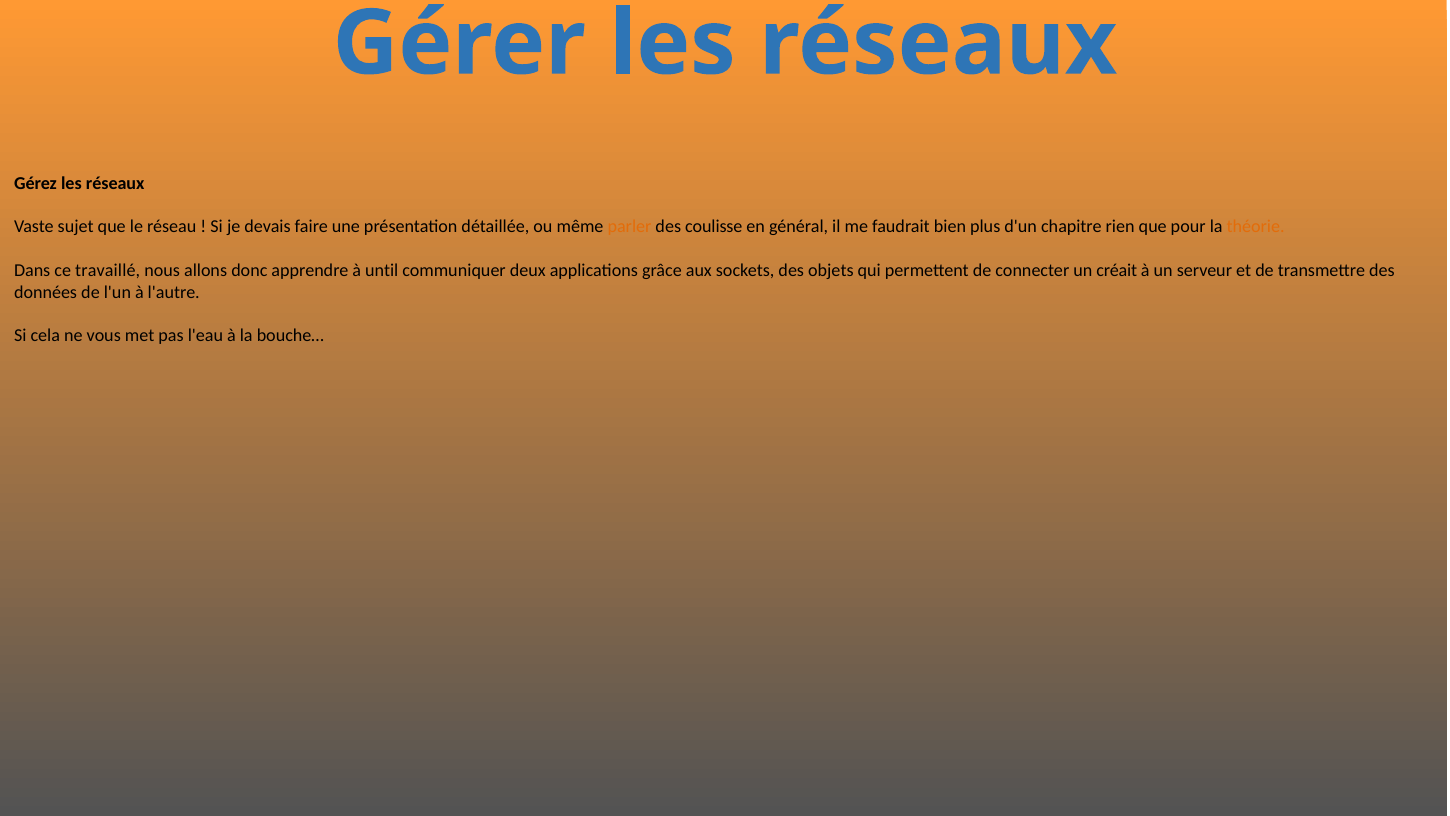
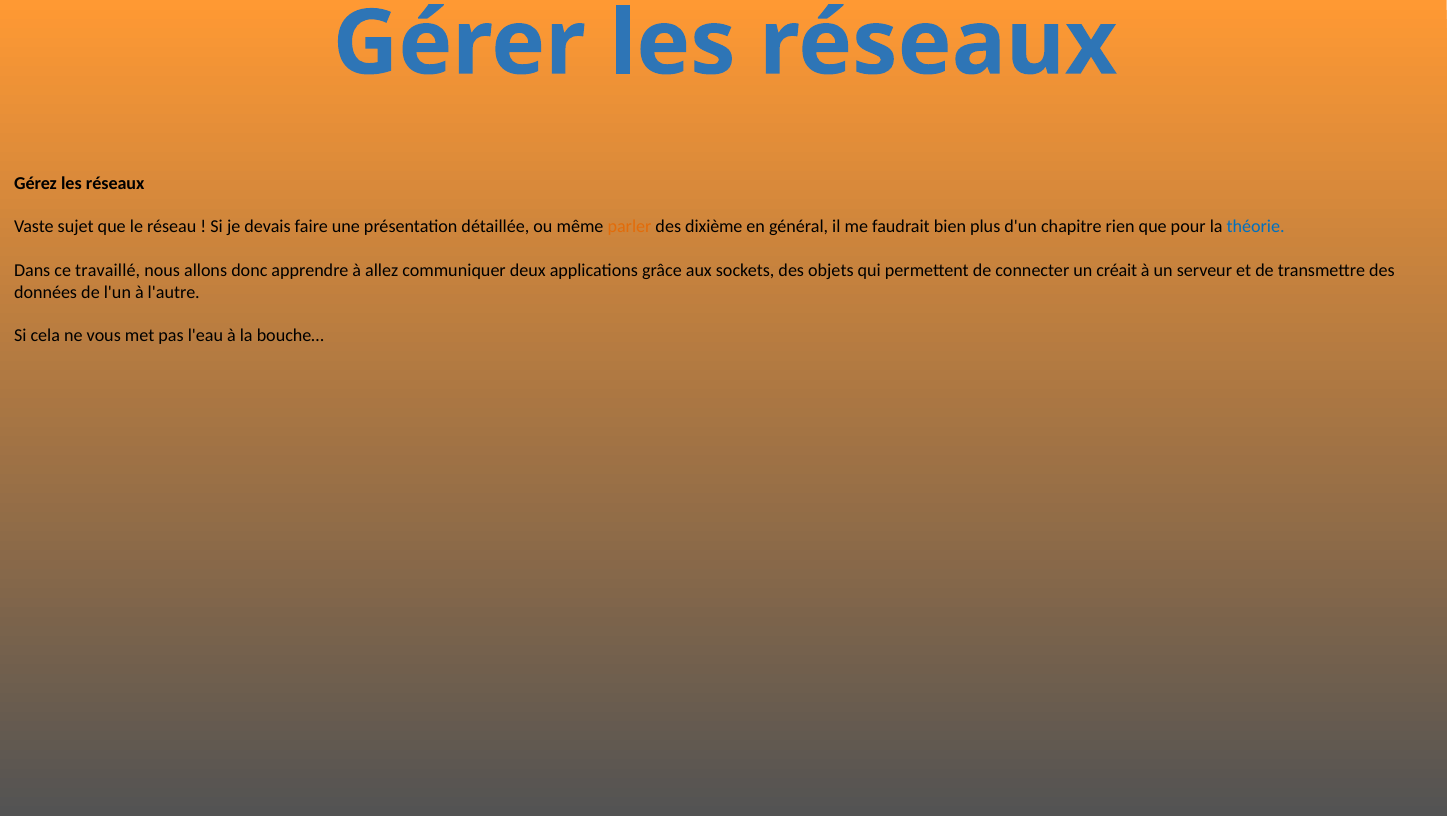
coulisse: coulisse -> dixième
théorie colour: orange -> blue
until: until -> allez
